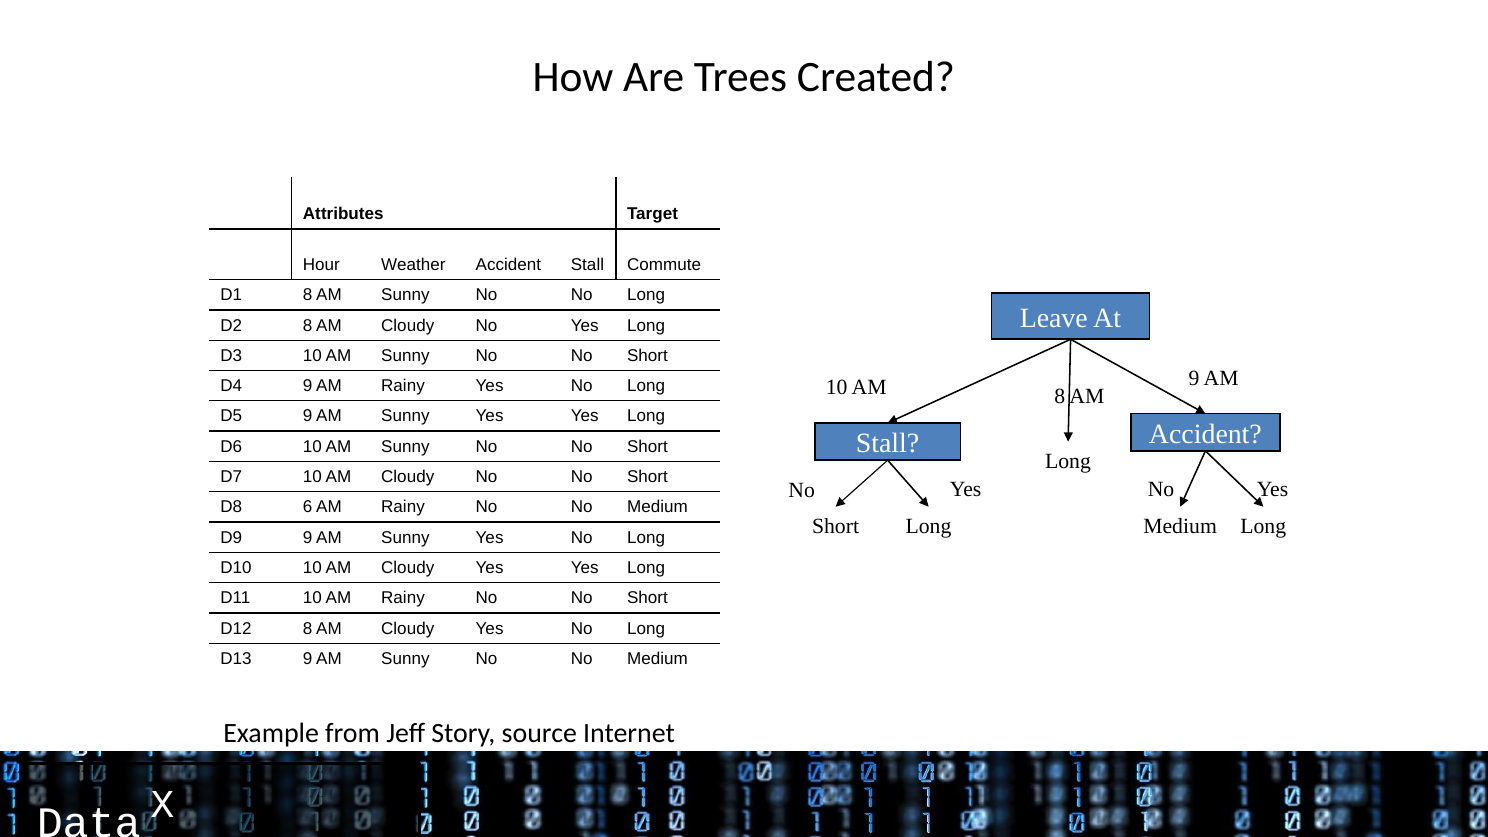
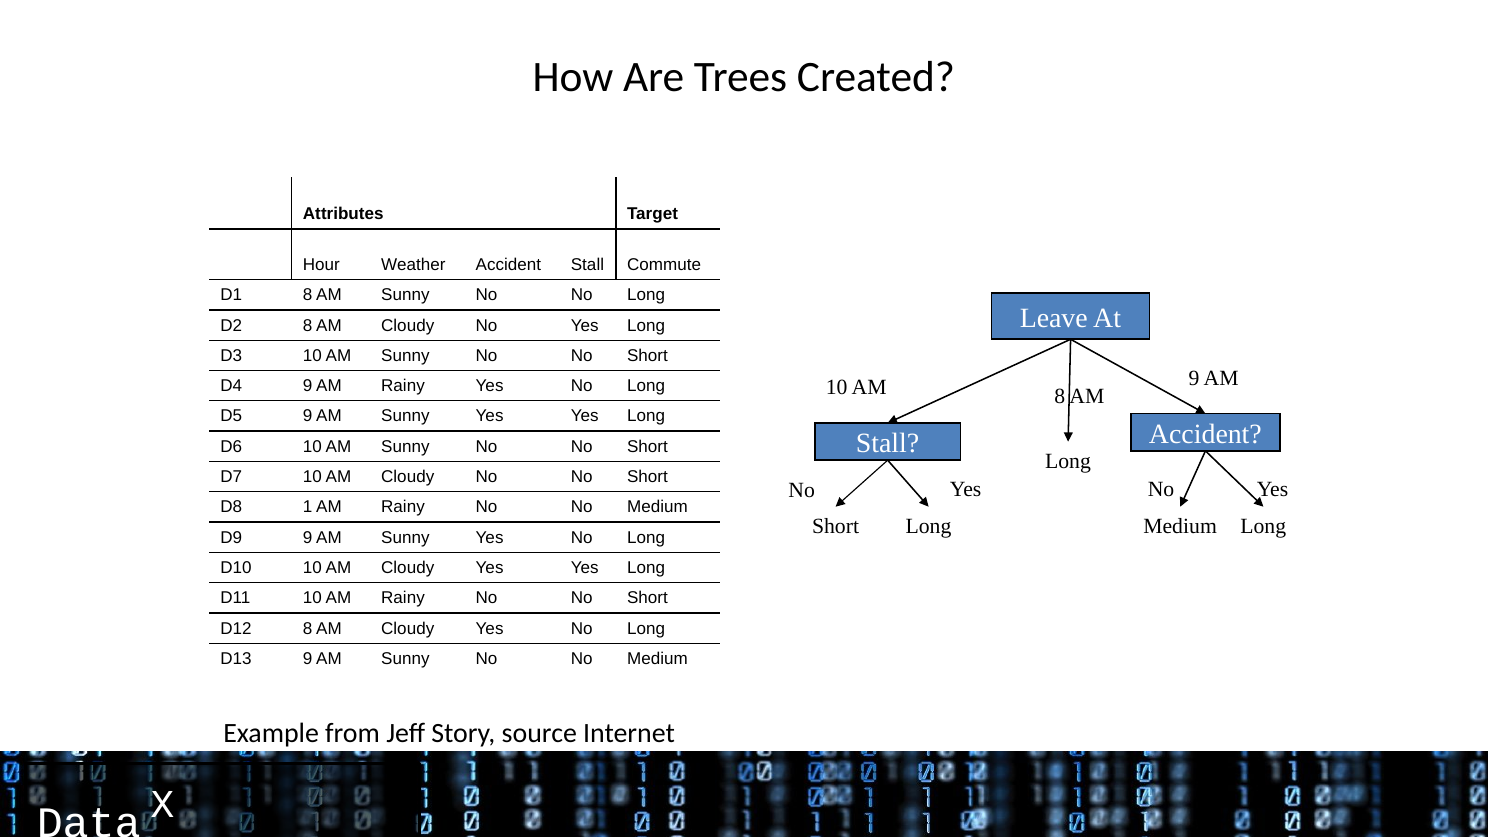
6: 6 -> 1
